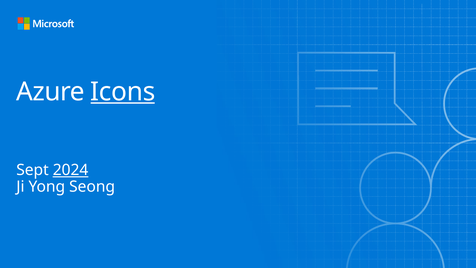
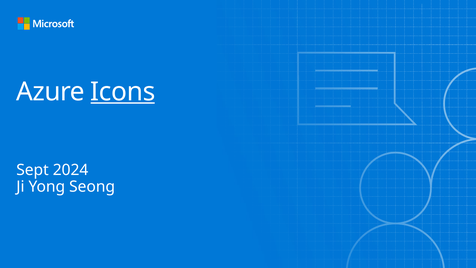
2024 underline: present -> none
